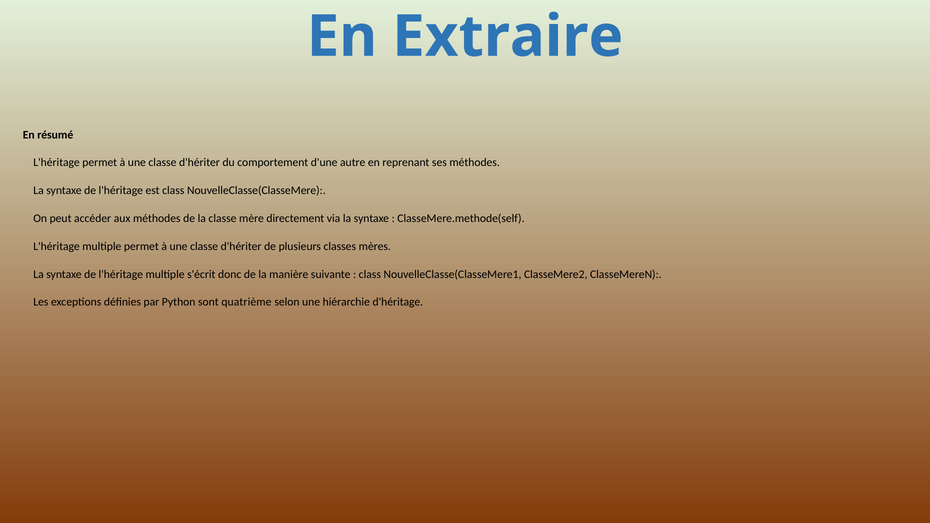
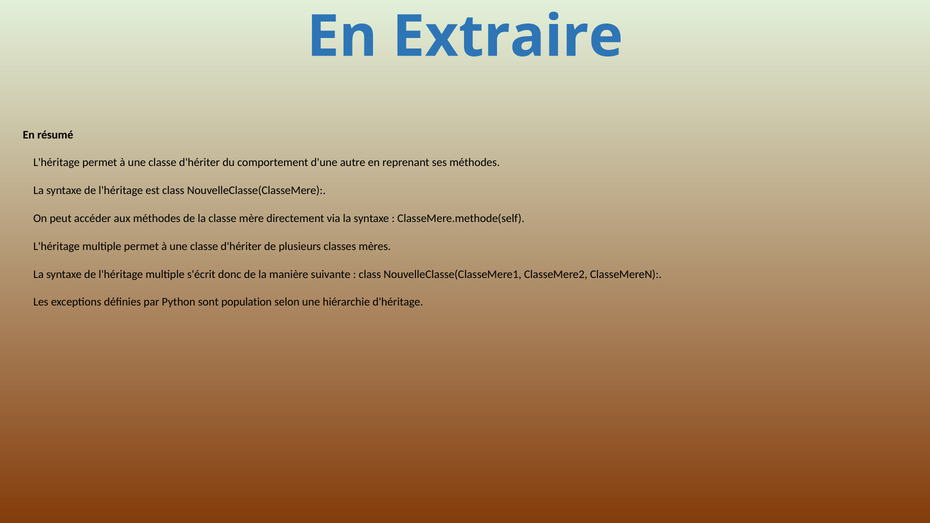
quatrième: quatrième -> population
